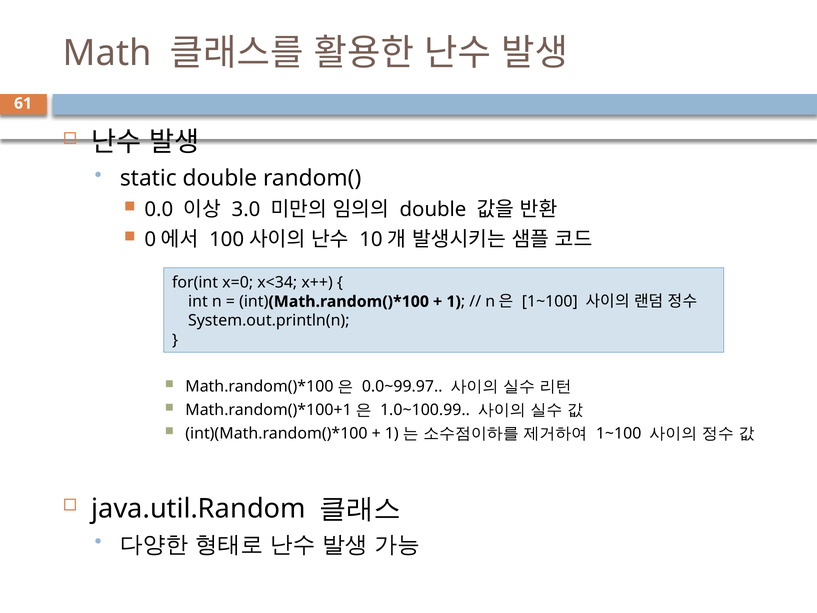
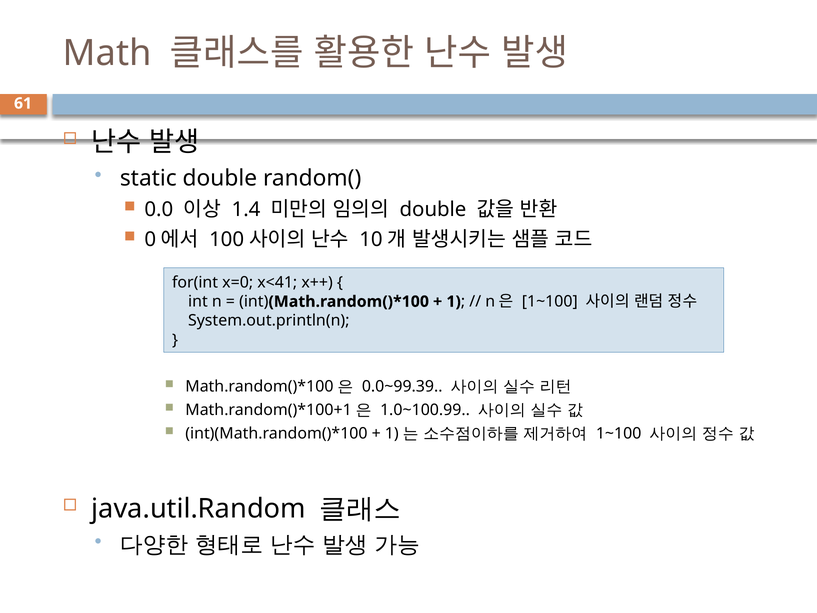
3.0: 3.0 -> 1.4
x<34: x<34 -> x<41
0.0~99.97: 0.0~99.97 -> 0.0~99.39
